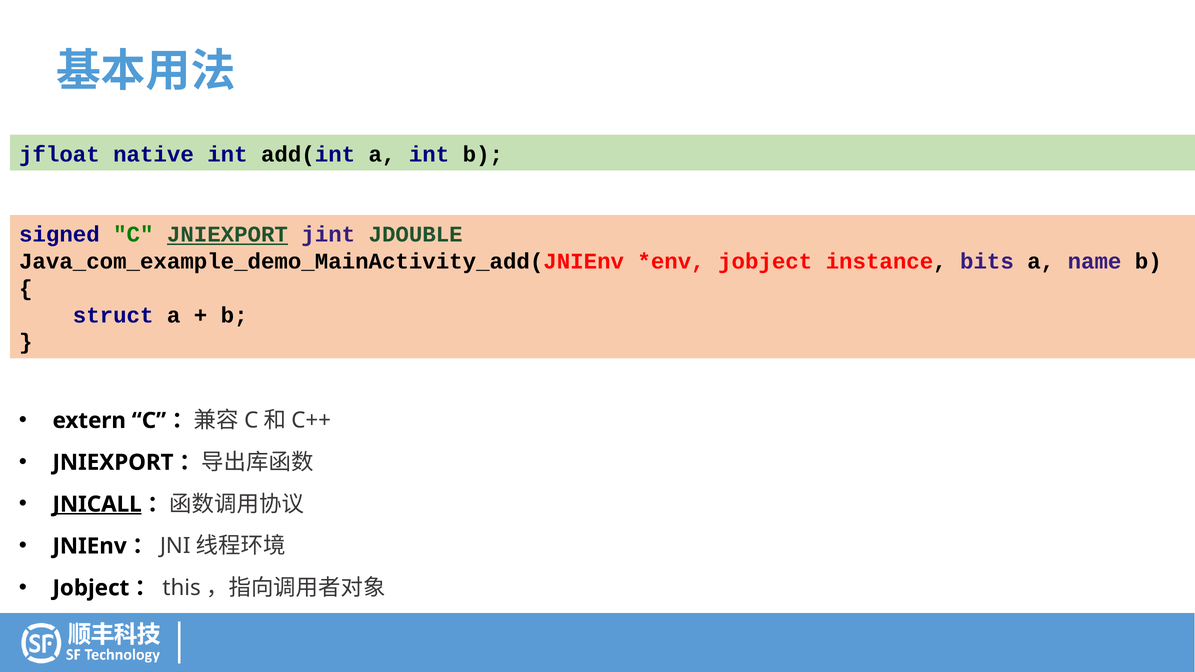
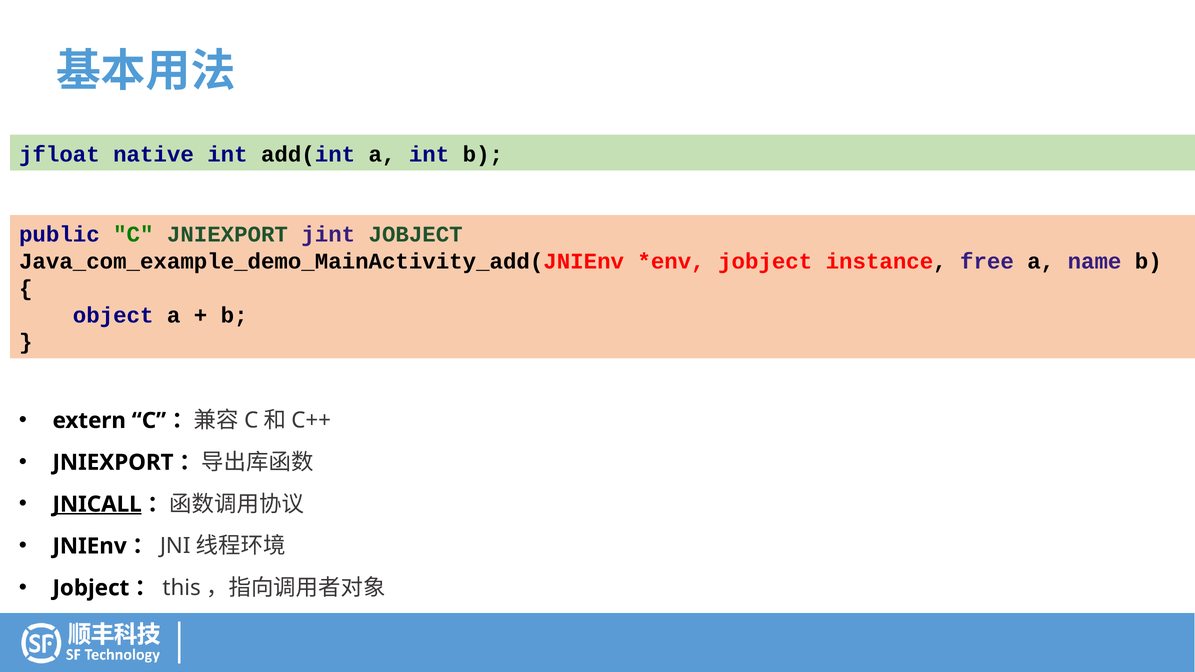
signed: signed -> public
JNIEXPORT at (227, 235) underline: present -> none
jint JDOUBLE: JDOUBLE -> JOBJECT
bits: bits -> free
struct: struct -> object
